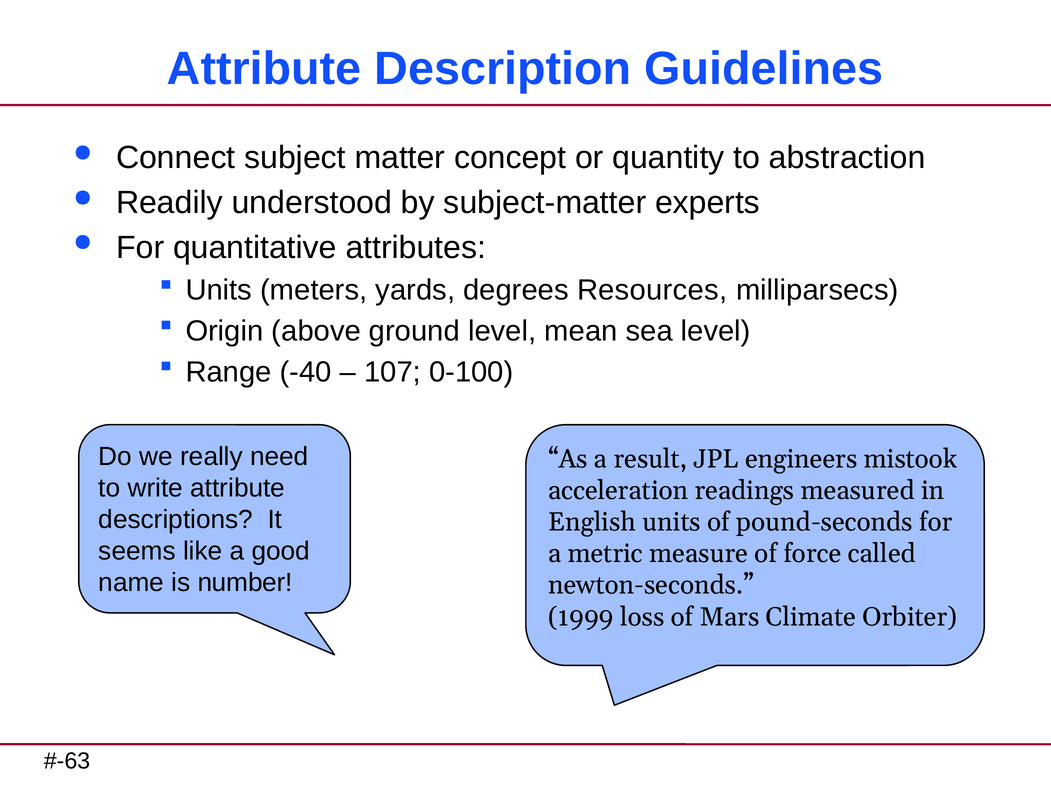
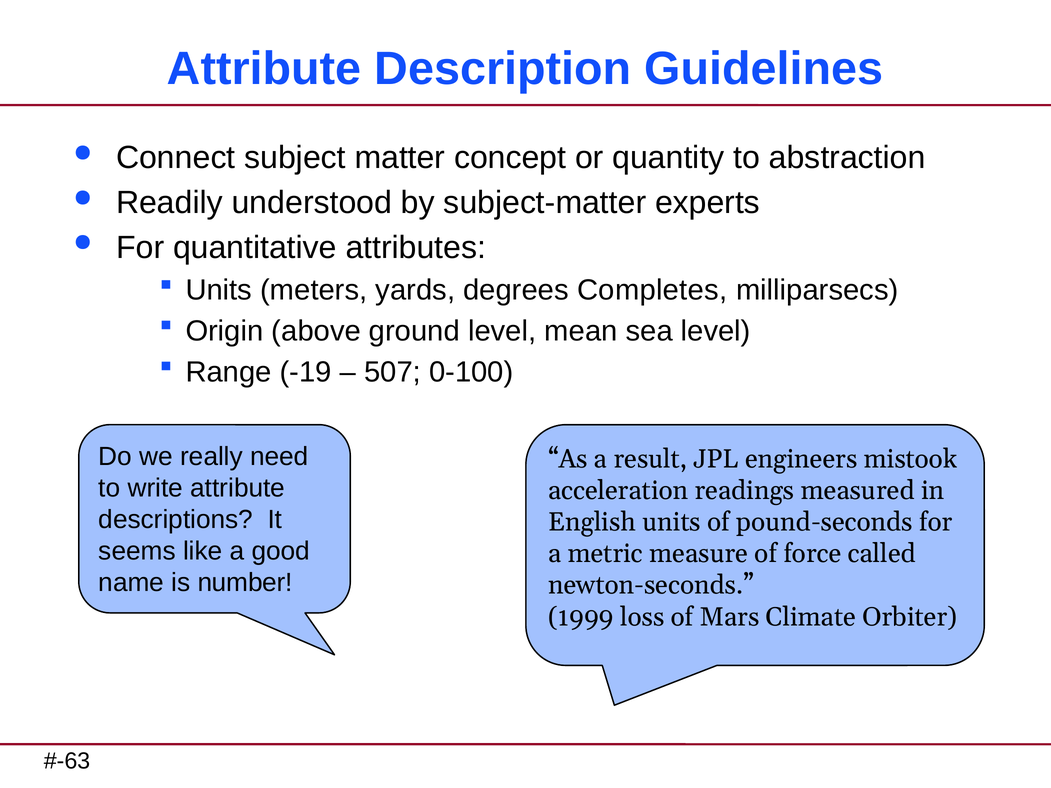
Resources: Resources -> Completes
-40: -40 -> -19
107: 107 -> 507
